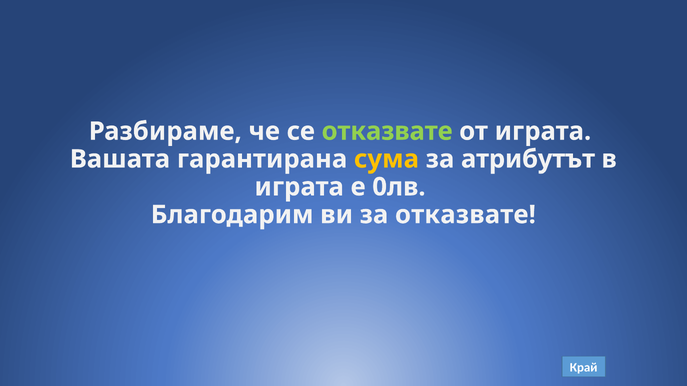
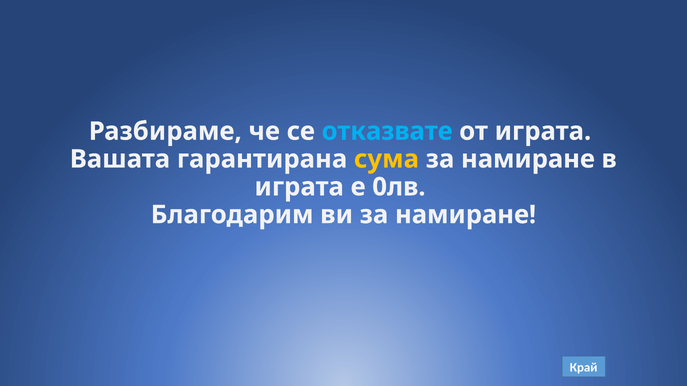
отказвате at (387, 131) colour: light green -> light blue
атрибутът at (528, 159): атрибутът -> намиране
ви за отказвате: отказвате -> намиране
